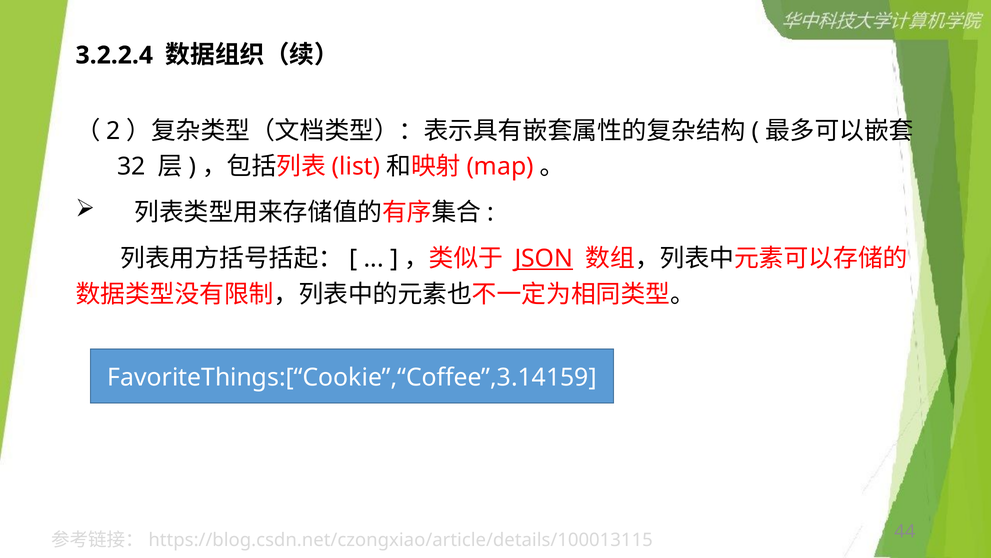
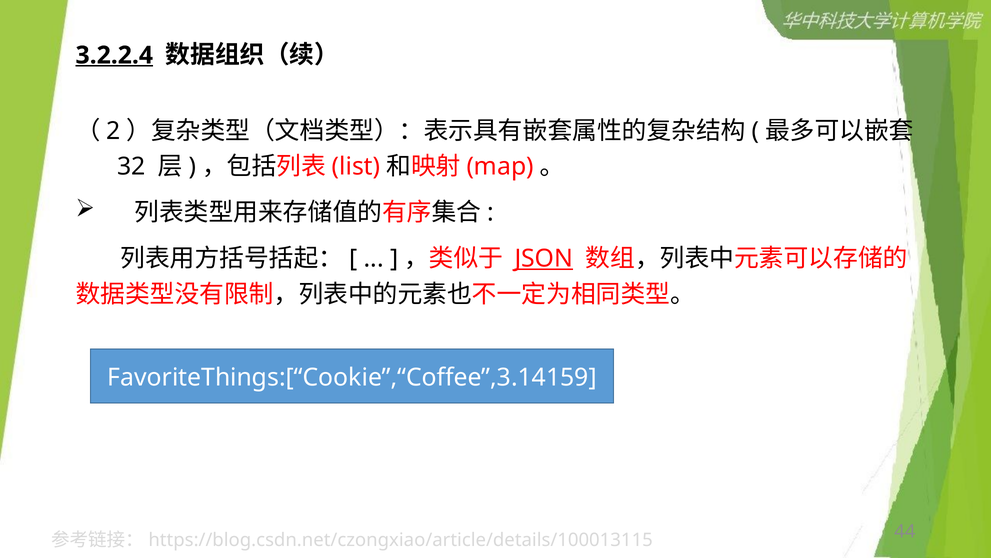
3.2.2.4 underline: none -> present
